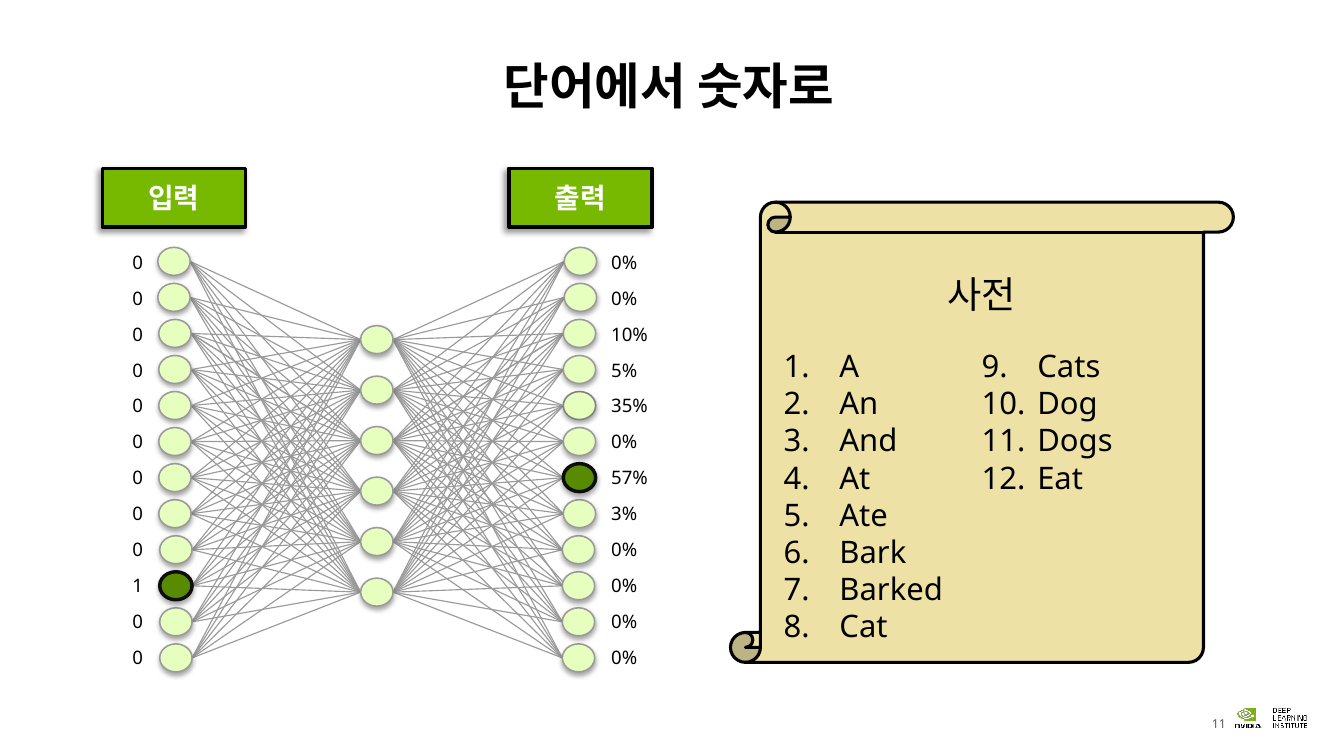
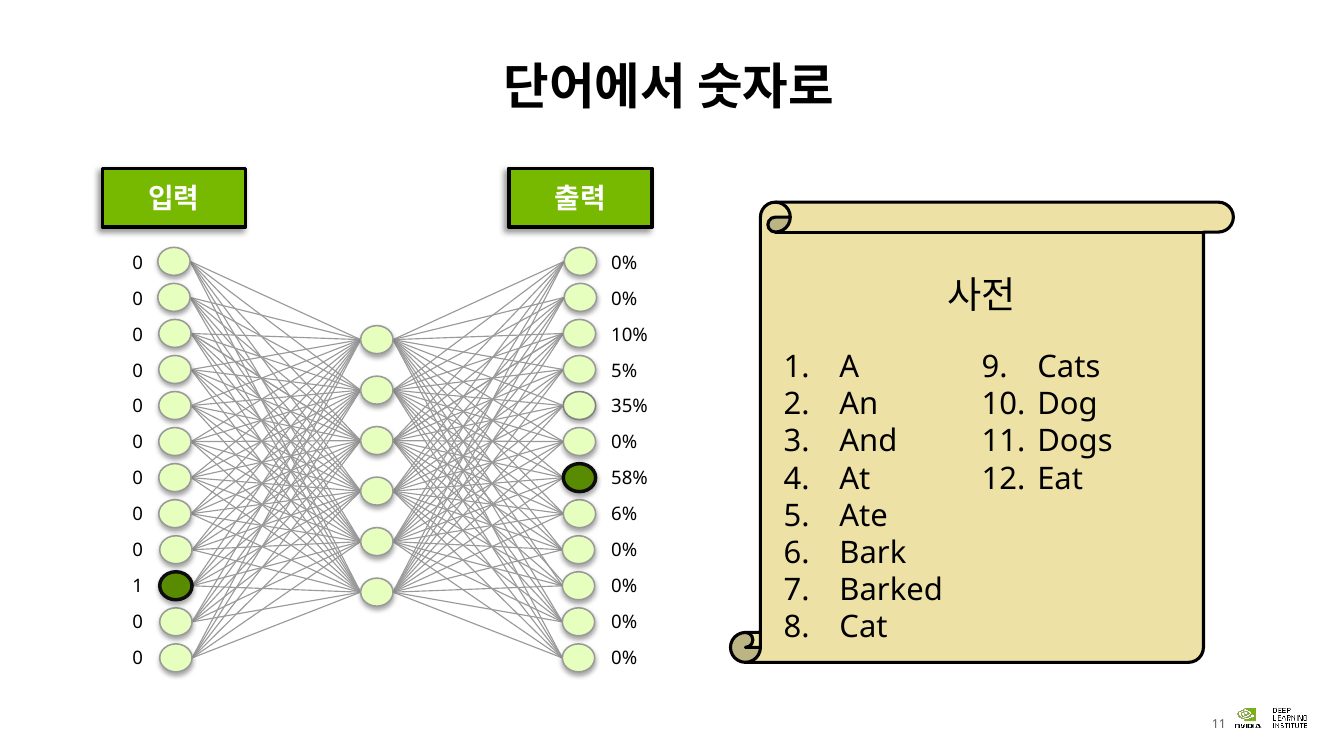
57%: 57% -> 58%
3%: 3% -> 6%
